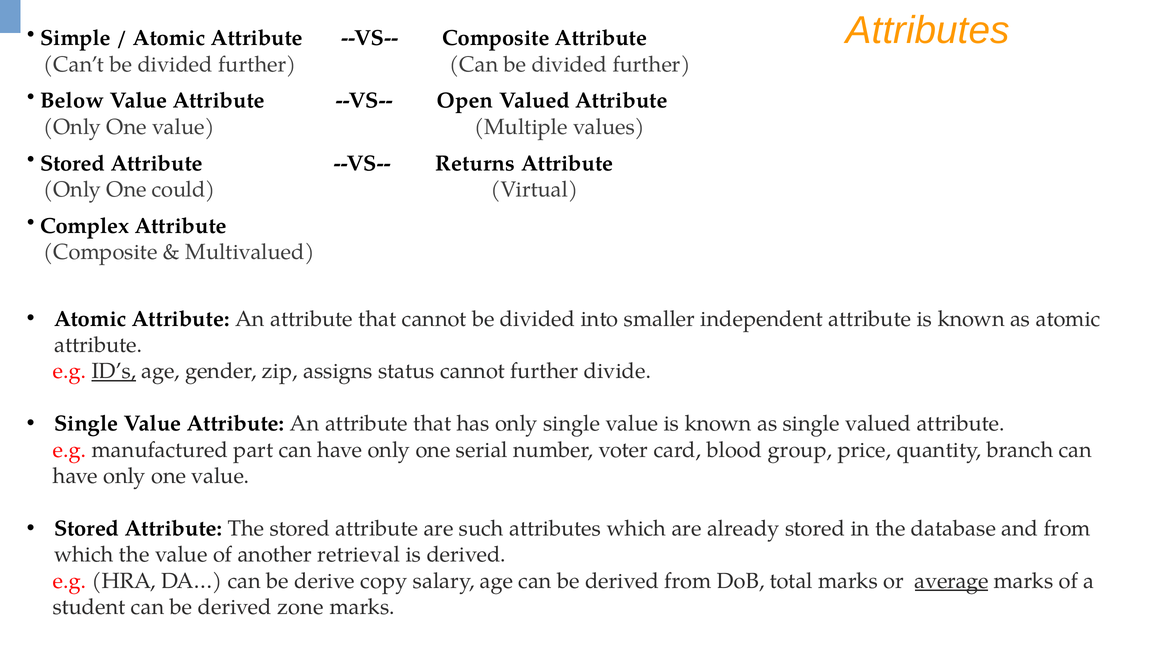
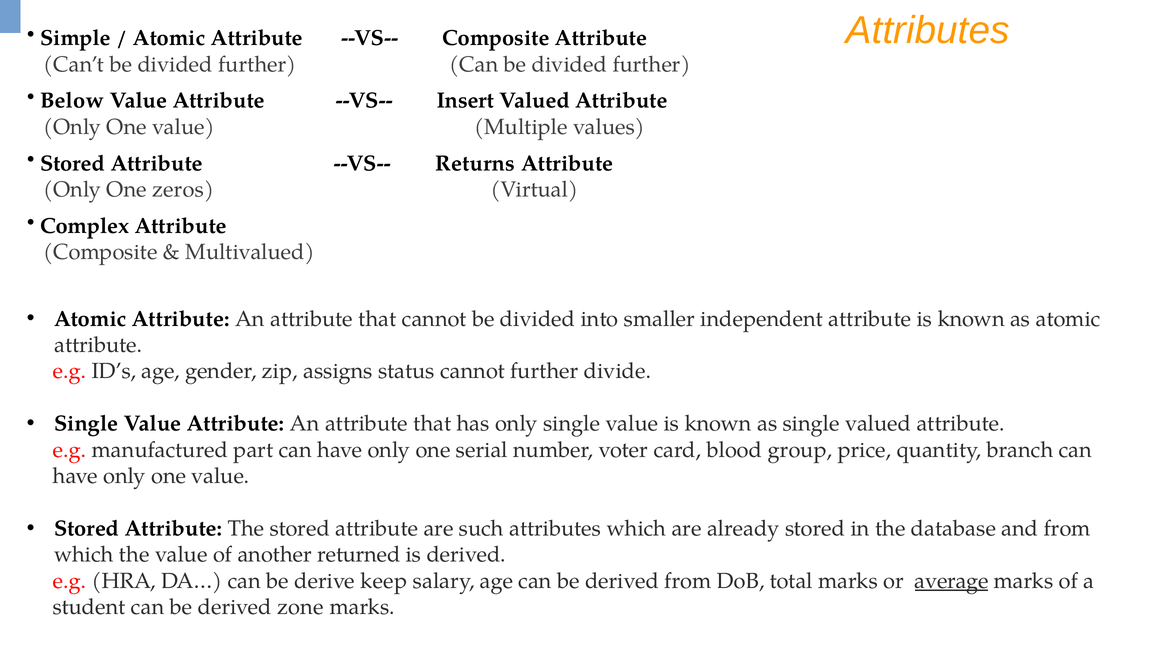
Open: Open -> Insert
could: could -> zeros
ID’s underline: present -> none
retrieval: retrieval -> returned
copy: copy -> keep
